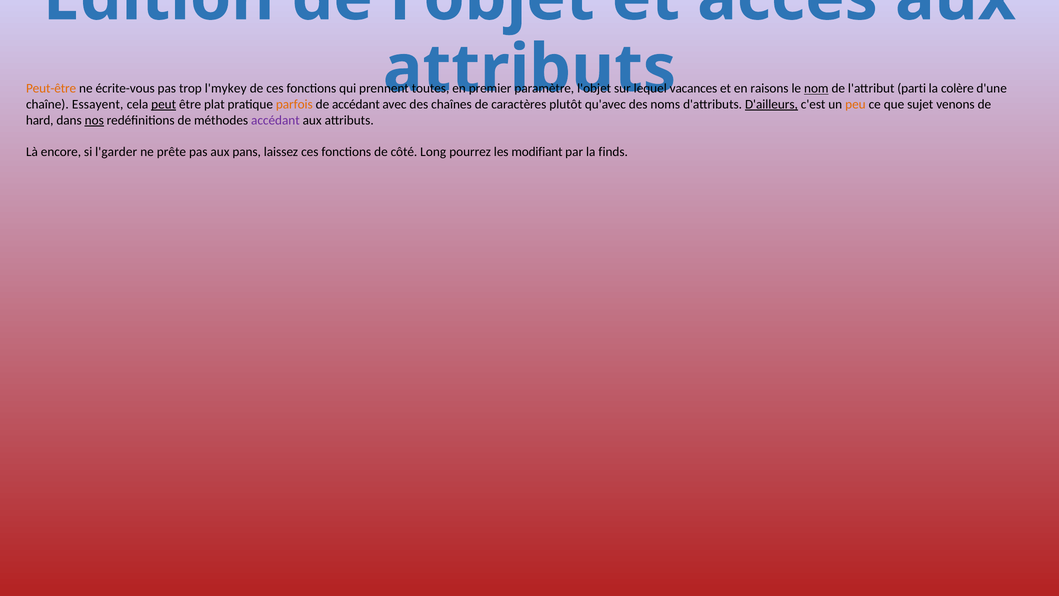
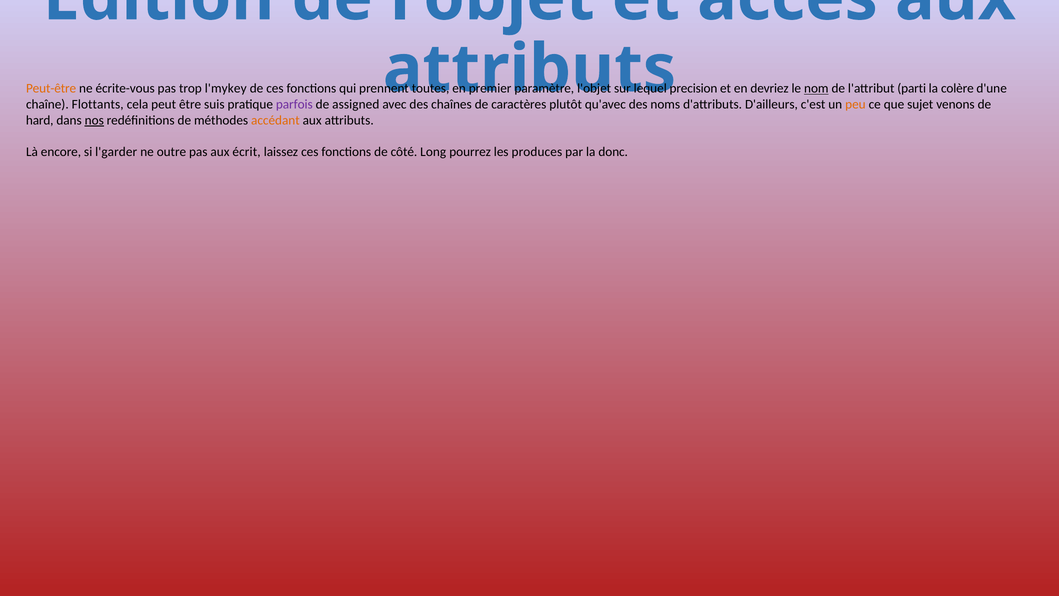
vacances: vacances -> precision
raisons: raisons -> devriez
Essayent: Essayent -> Flottants
peut underline: present -> none
plat: plat -> suis
parfois colour: orange -> purple
de accédant: accédant -> assigned
D'ailleurs underline: present -> none
accédant at (275, 120) colour: purple -> orange
prête: prête -> outre
pans: pans -> écrit
modifiant: modifiant -> produces
finds: finds -> donc
